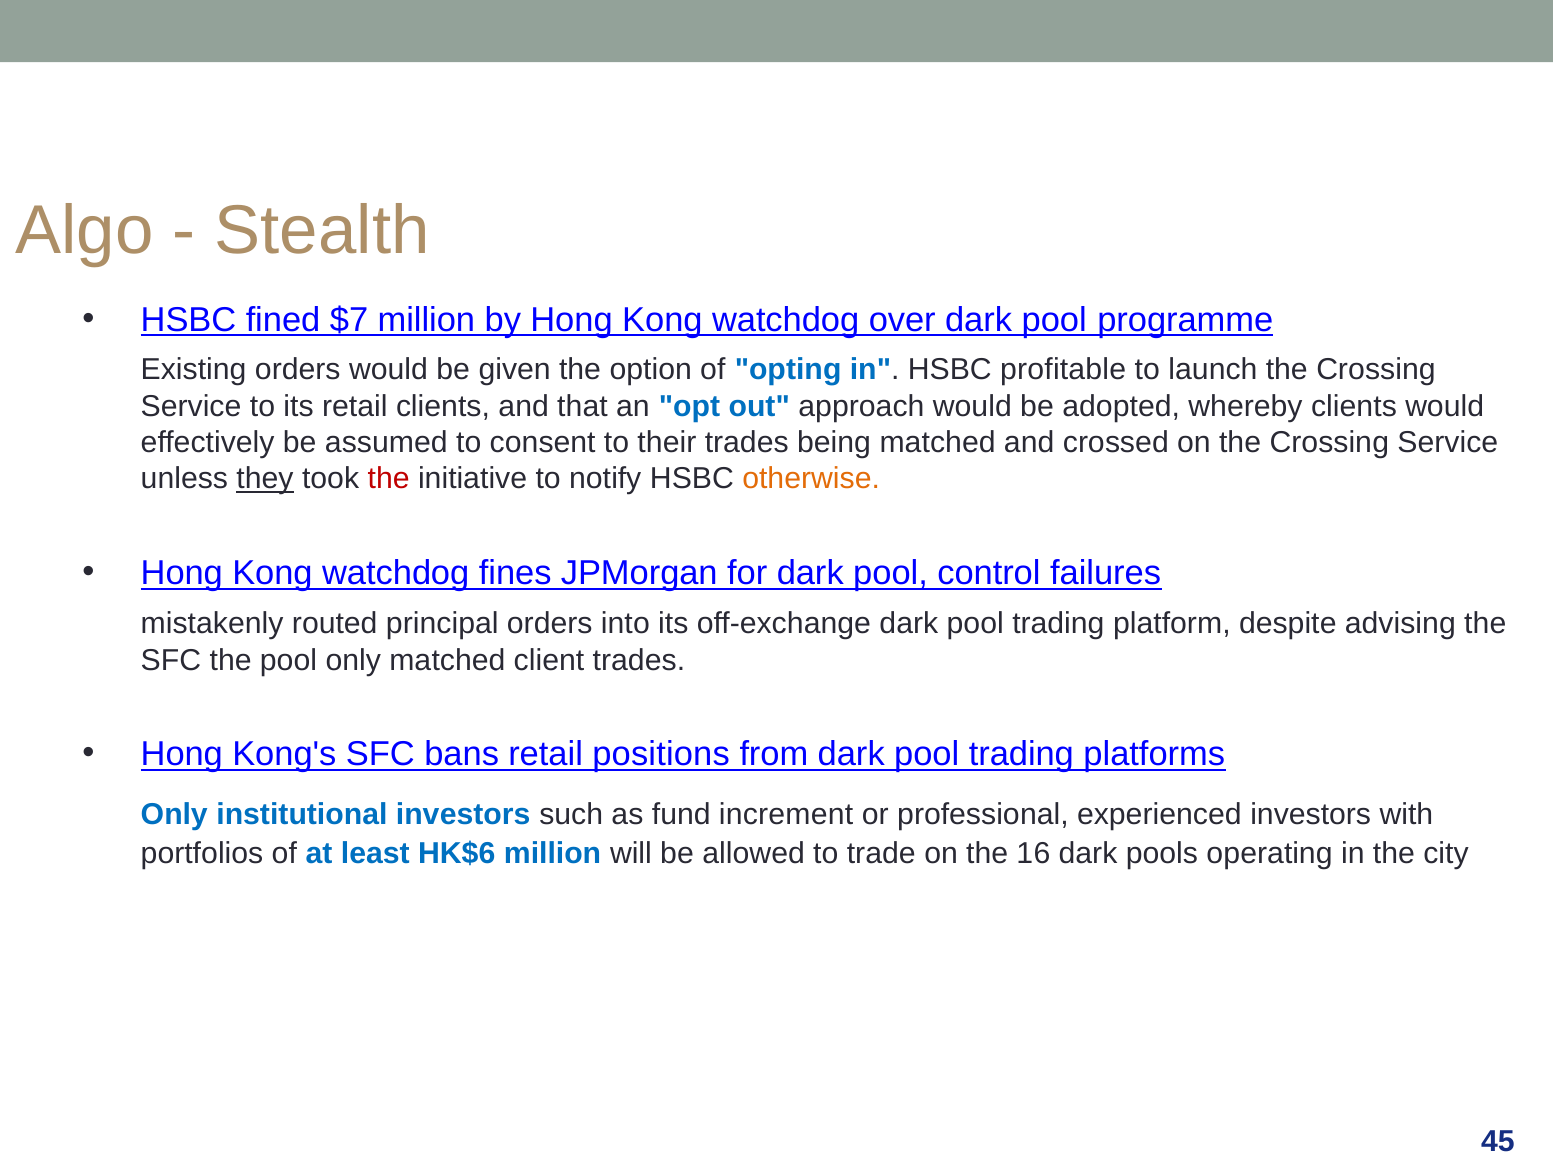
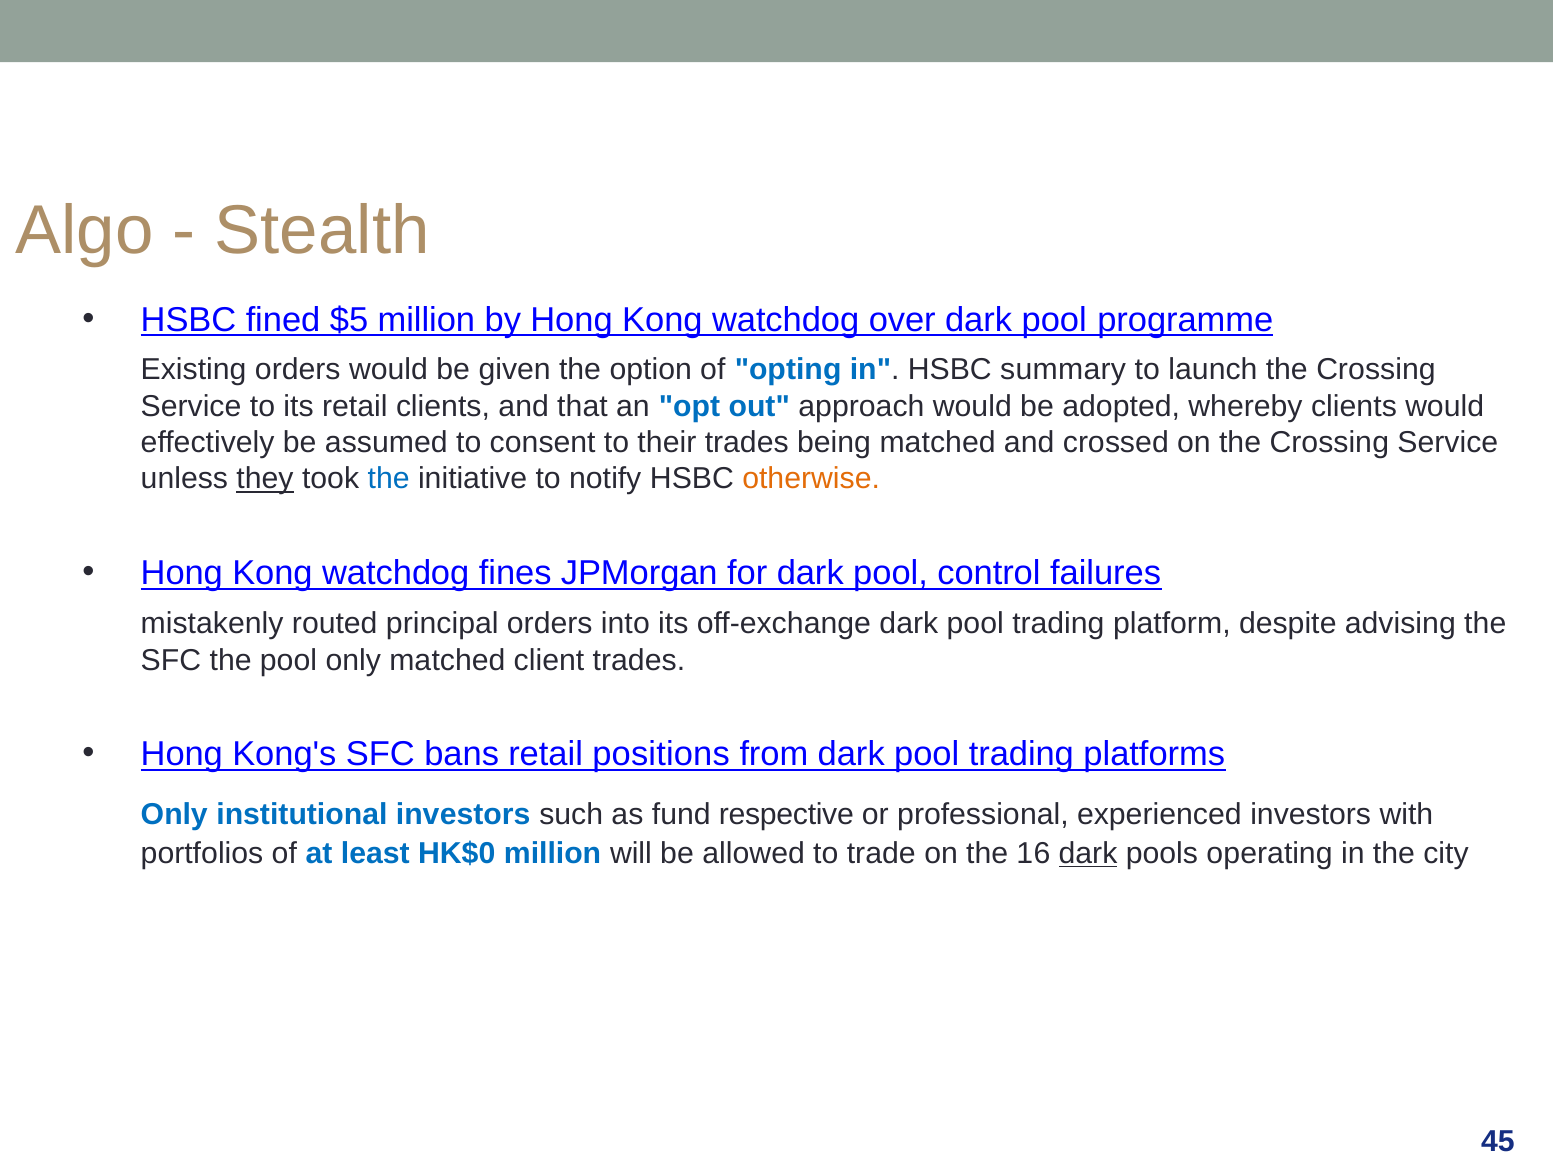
$7: $7 -> $5
profitable: profitable -> summary
the at (389, 479) colour: red -> blue
increment: increment -> respective
HK$6: HK$6 -> HK$0
dark at (1088, 853) underline: none -> present
